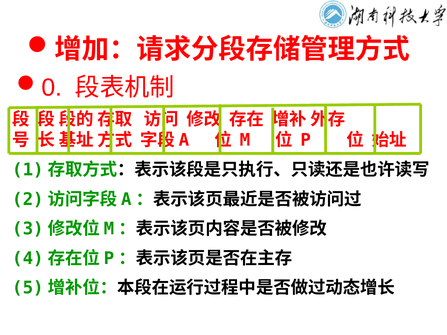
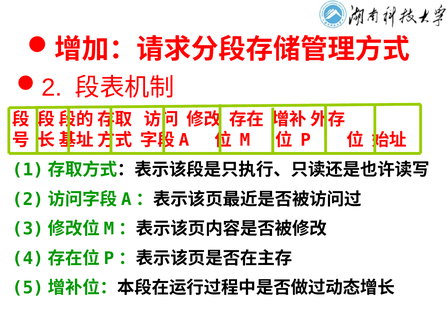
0: 0 -> 2
